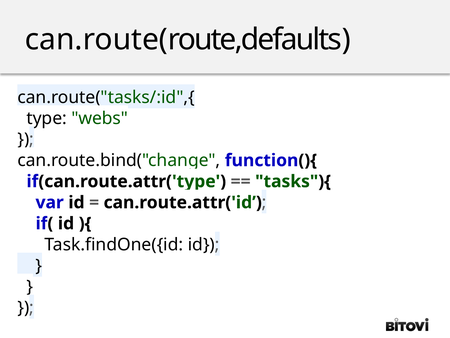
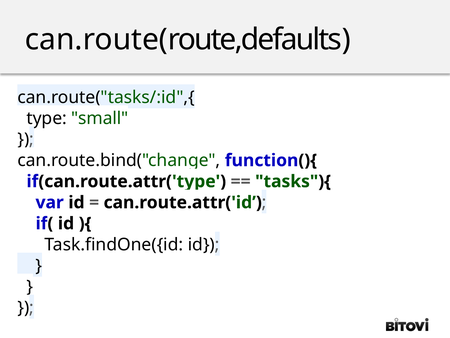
webs: webs -> small
